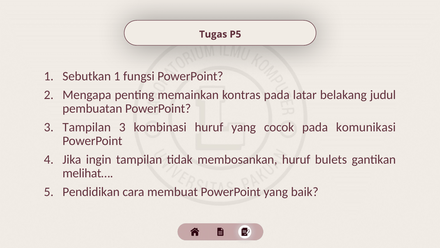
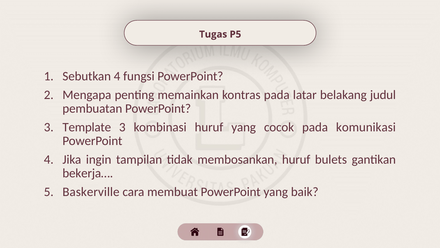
Sebutkan 1: 1 -> 4
3 Tampilan: Tampilan -> Template
melihat…: melihat… -> bekerja…
Pendidikan: Pendidikan -> Baskerville
